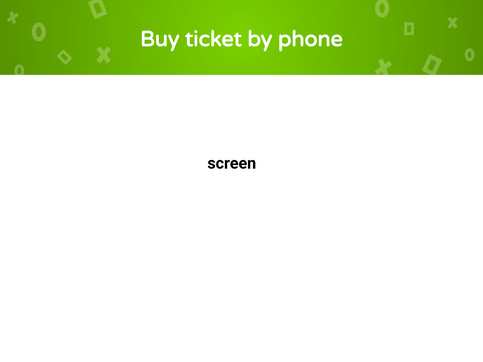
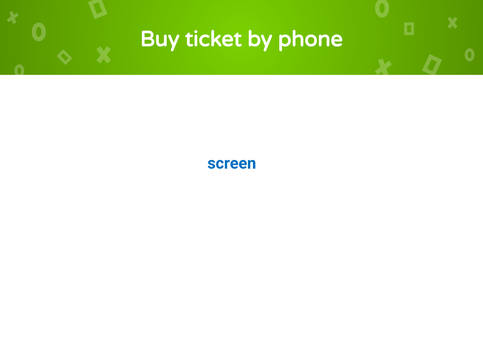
screen at (232, 163) colour: black -> blue
